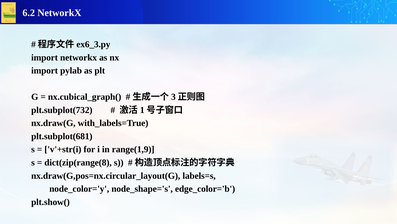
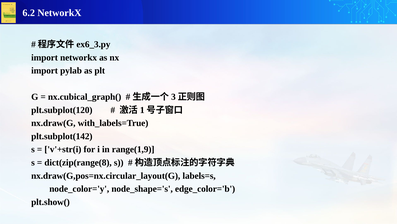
plt.subplot(732: plt.subplot(732 -> plt.subplot(120
plt.subplot(681: plt.subplot(681 -> plt.subplot(142
